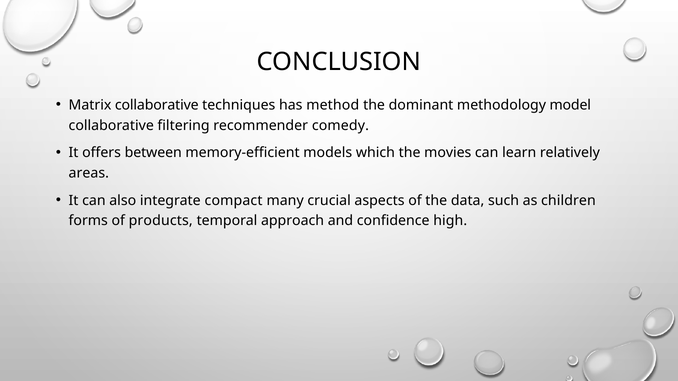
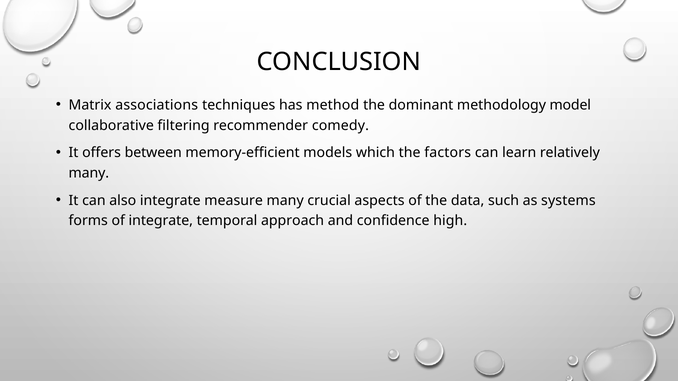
Matrix collaborative: collaborative -> associations
movies: movies -> factors
areas at (89, 173): areas -> many
compact: compact -> measure
children: children -> systems
of products: products -> integrate
